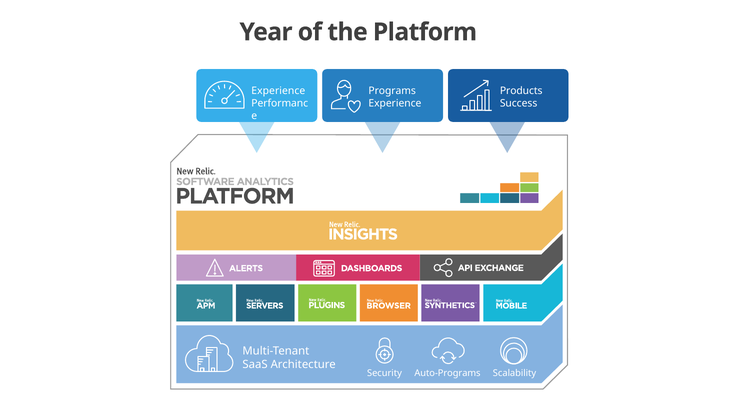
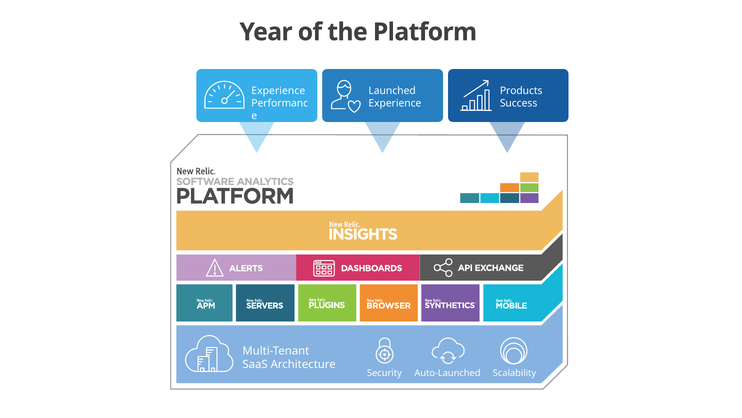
Programs: Programs -> Launched
Auto-Programs: Auto-Programs -> Auto-Launched
